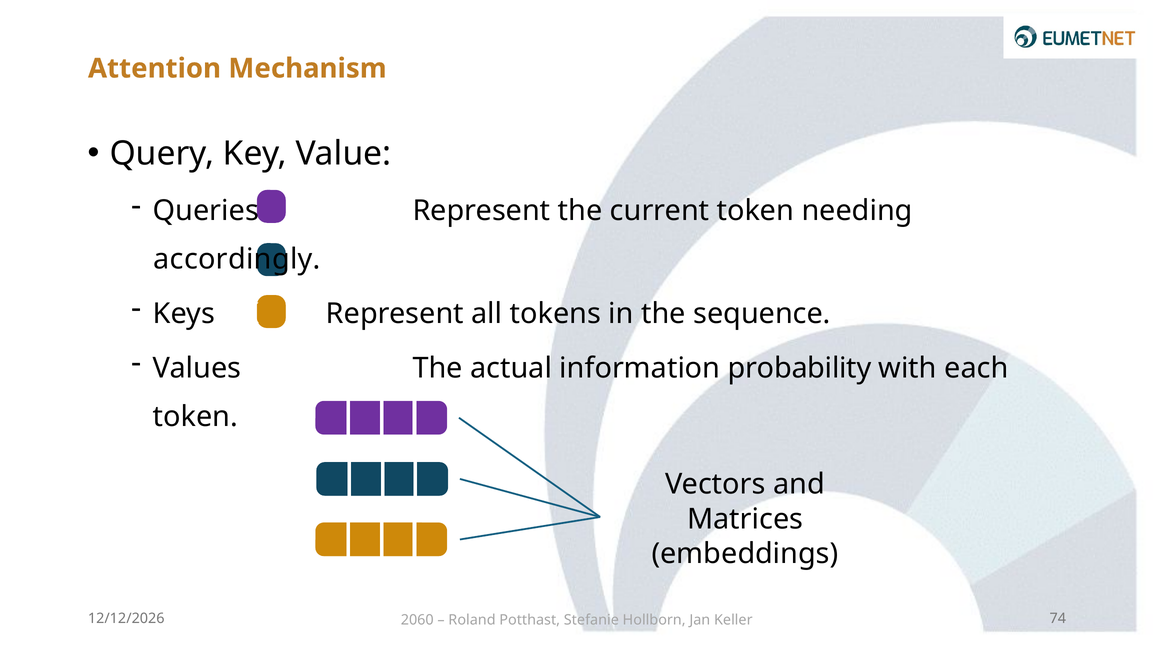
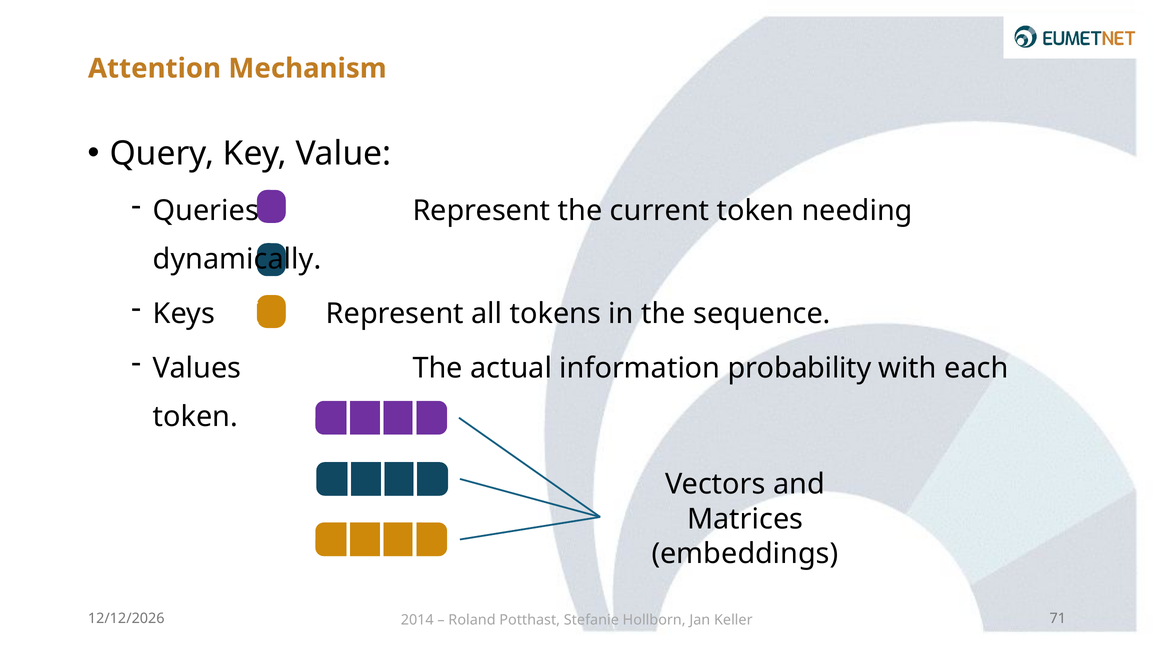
accordingly: accordingly -> dynamically
2060: 2060 -> 2014
74: 74 -> 71
